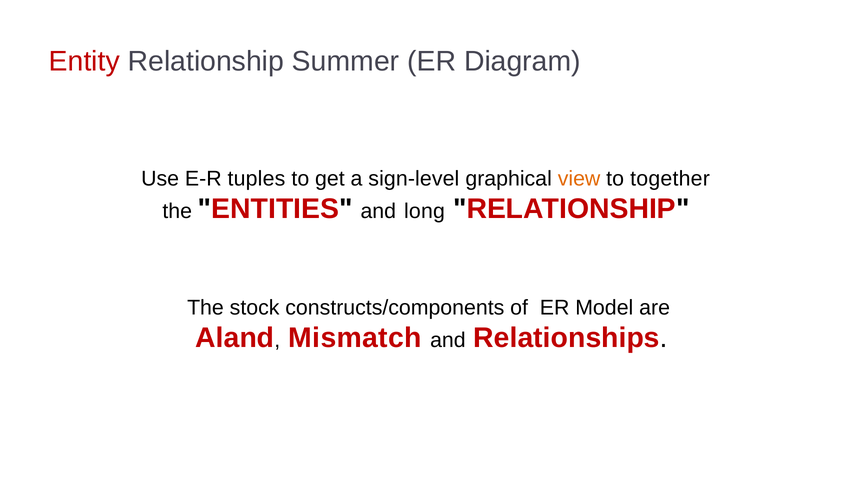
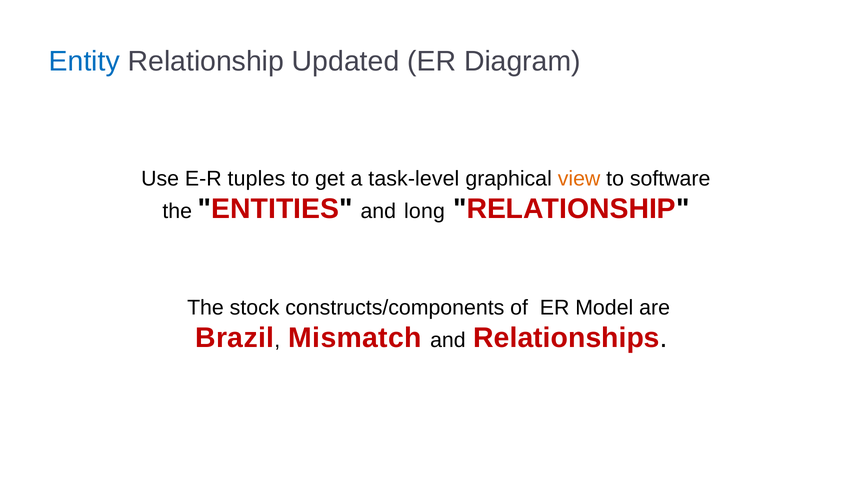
Entity colour: red -> blue
Summer: Summer -> Updated
sign-level: sign-level -> task-level
together: together -> software
Aland: Aland -> Brazil
